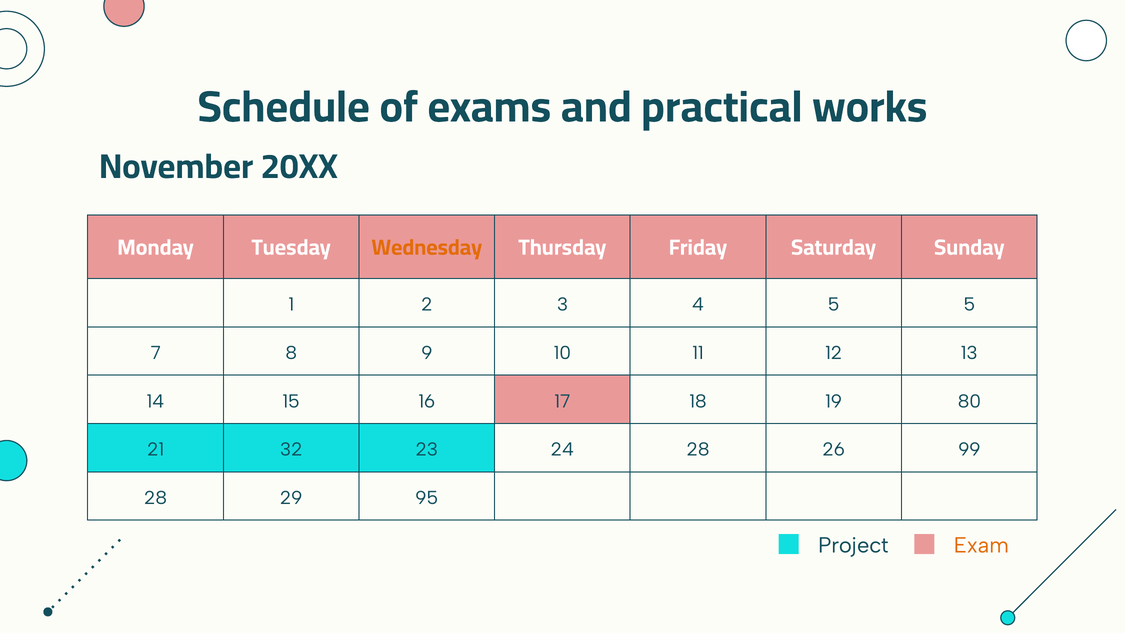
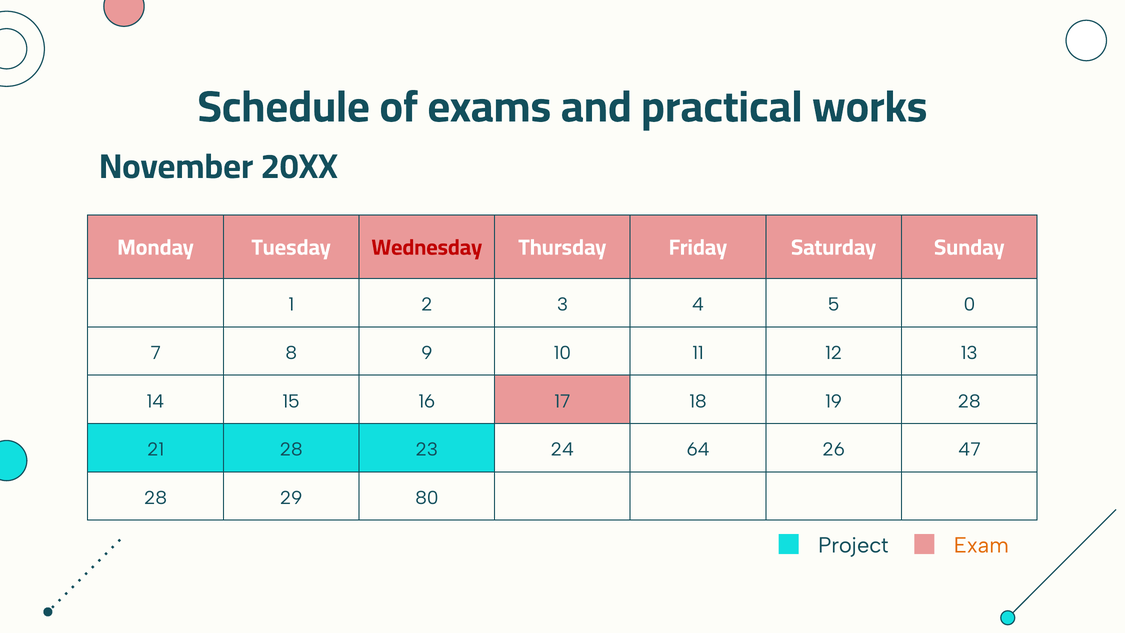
Wednesday colour: orange -> red
5 5: 5 -> 0
19 80: 80 -> 28
21 32: 32 -> 28
24 28: 28 -> 64
99: 99 -> 47
95: 95 -> 80
